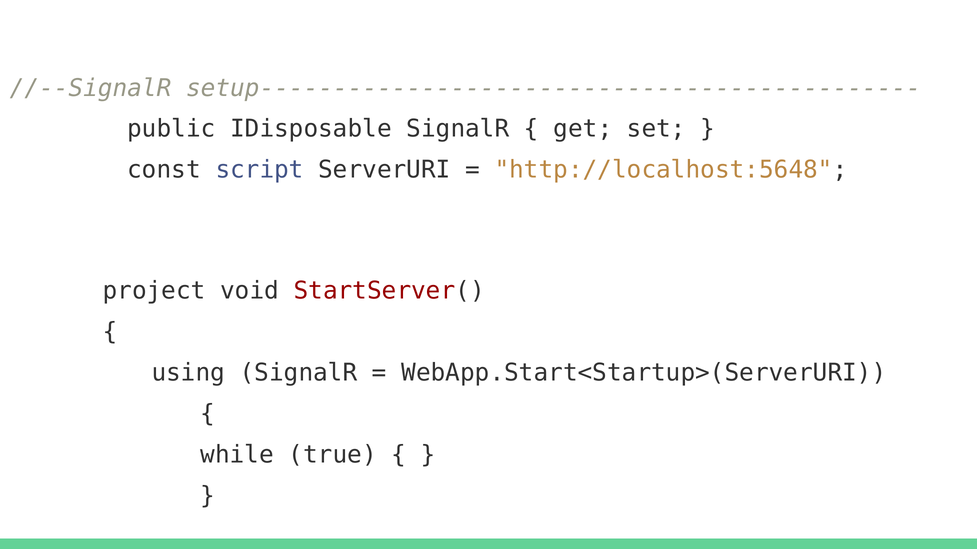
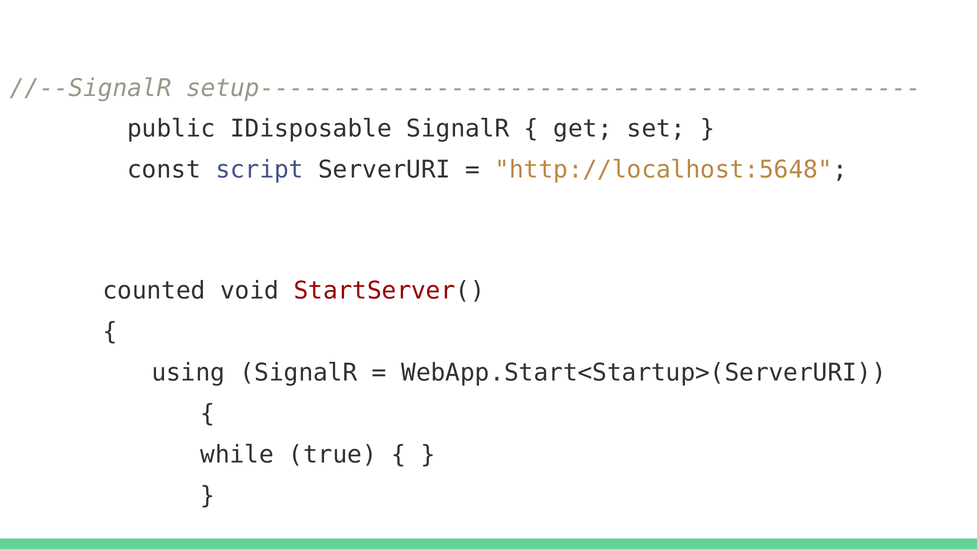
project: project -> counted
